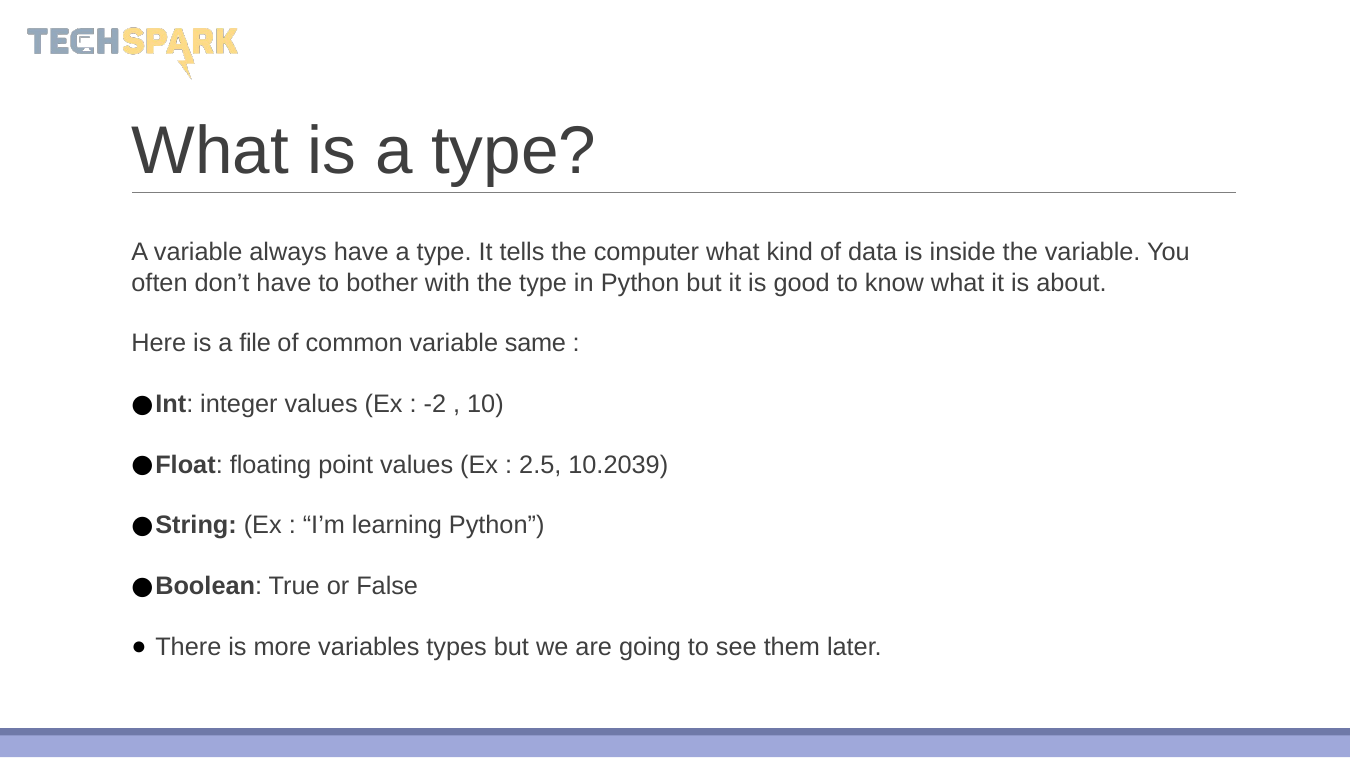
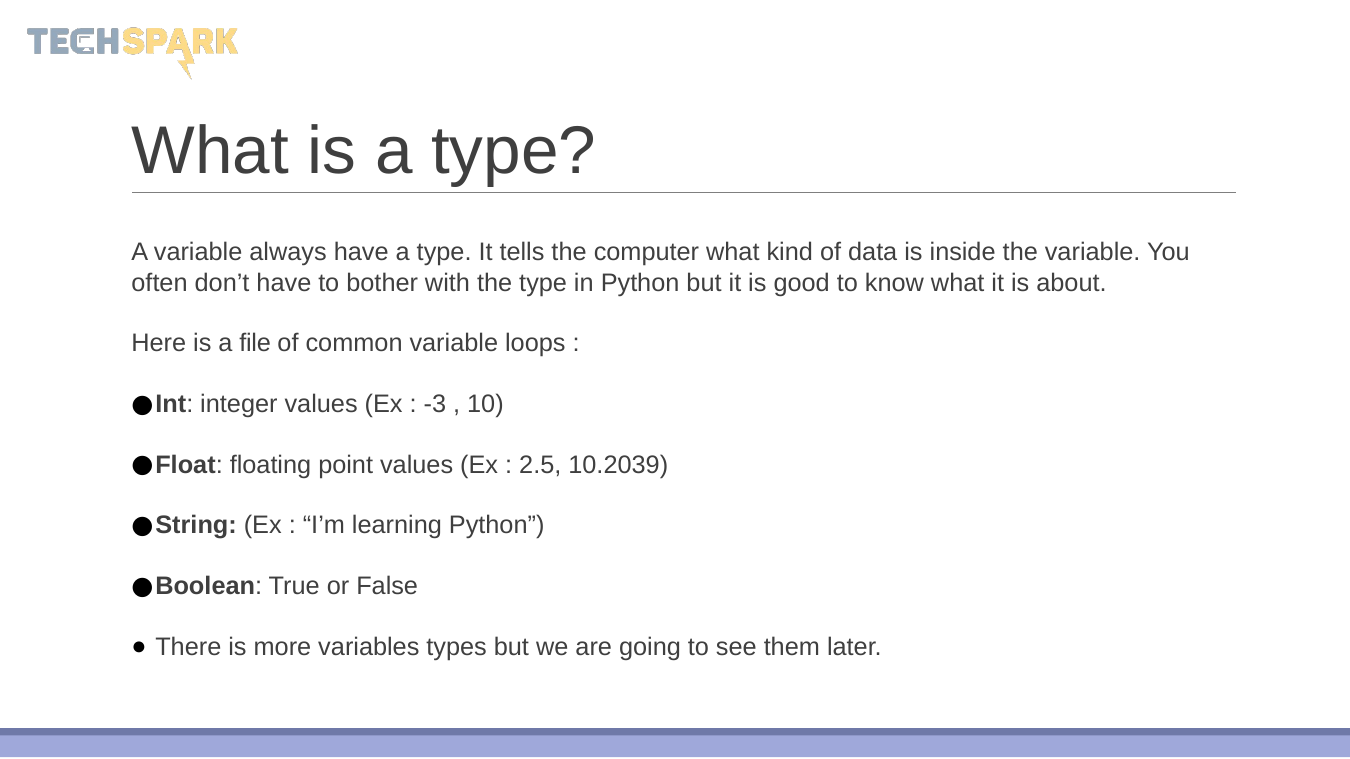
same: same -> loops
-2: -2 -> -3
